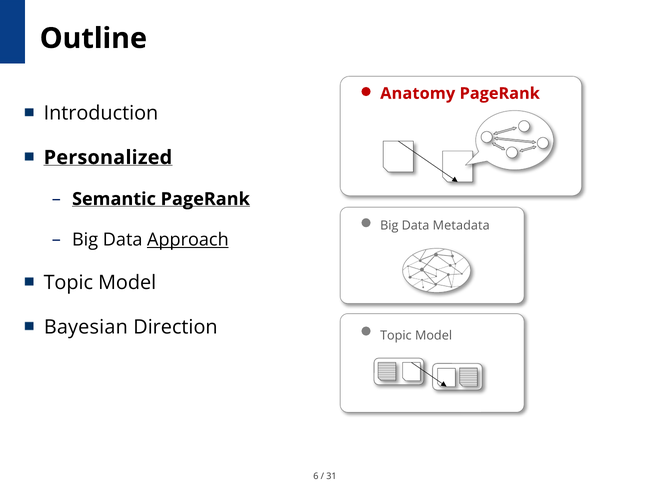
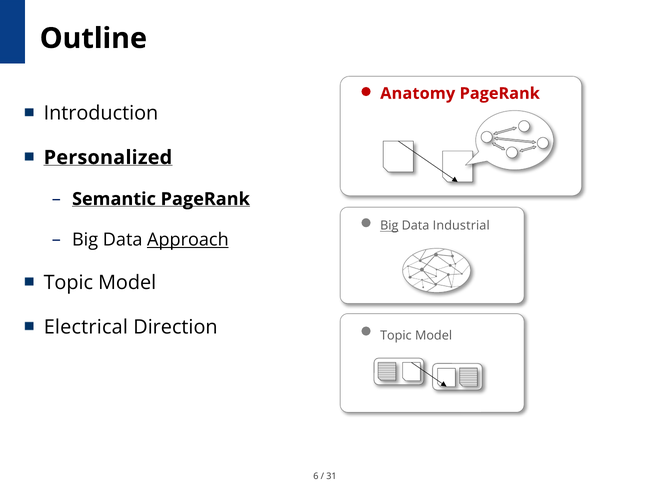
Big at (389, 226) underline: none -> present
Metadata: Metadata -> Industrial
Bayesian: Bayesian -> Electrical
